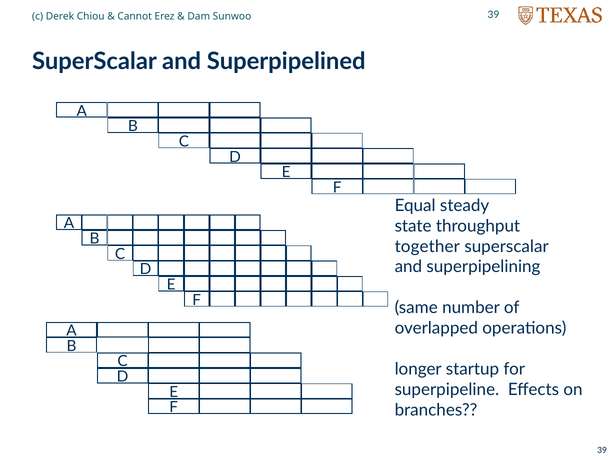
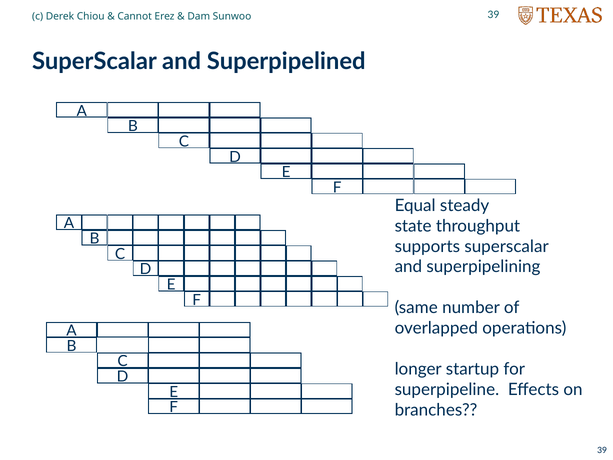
together: together -> supports
